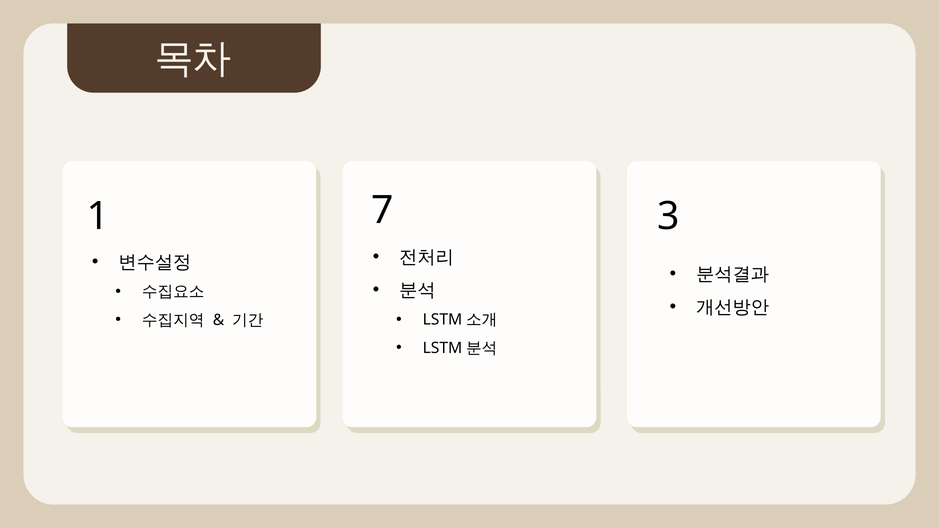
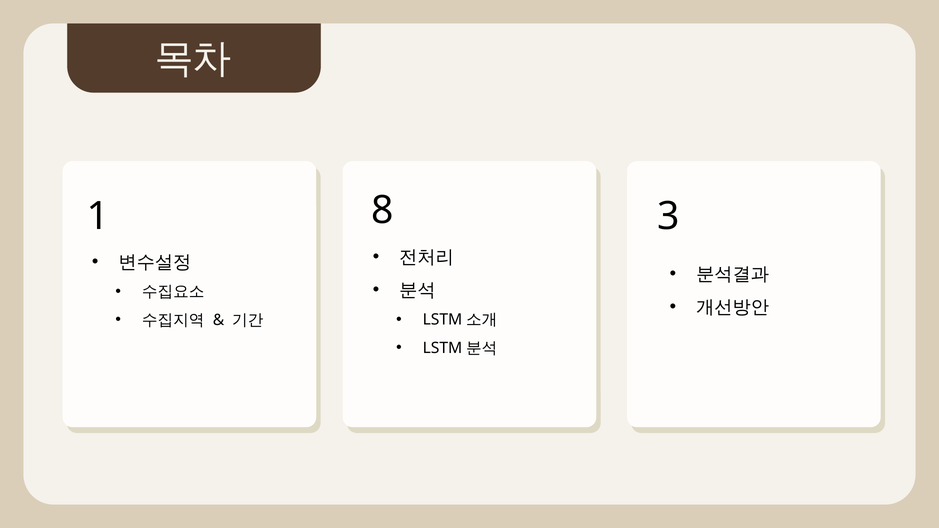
7: 7 -> 8
